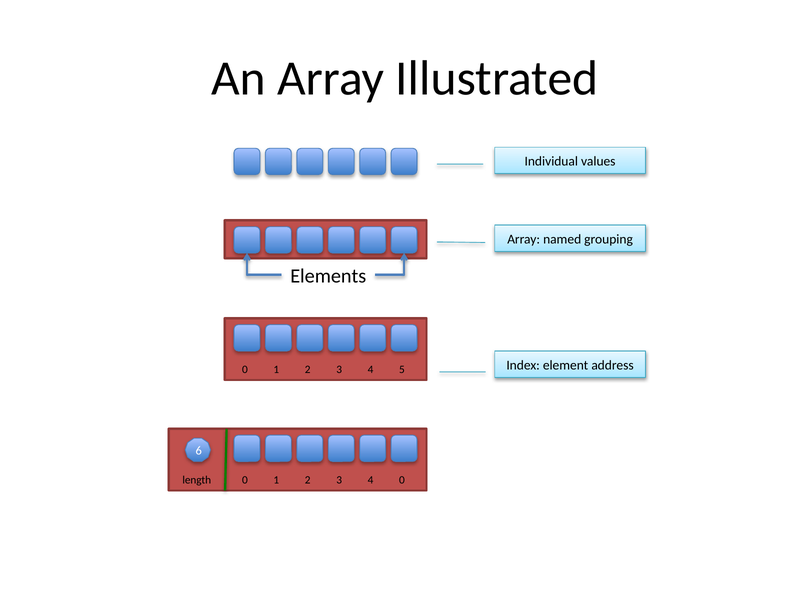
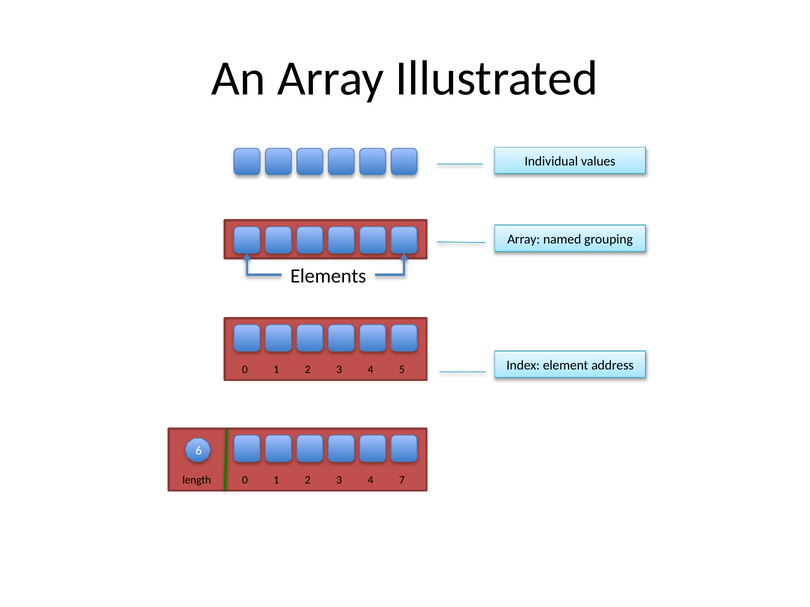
4 0: 0 -> 7
